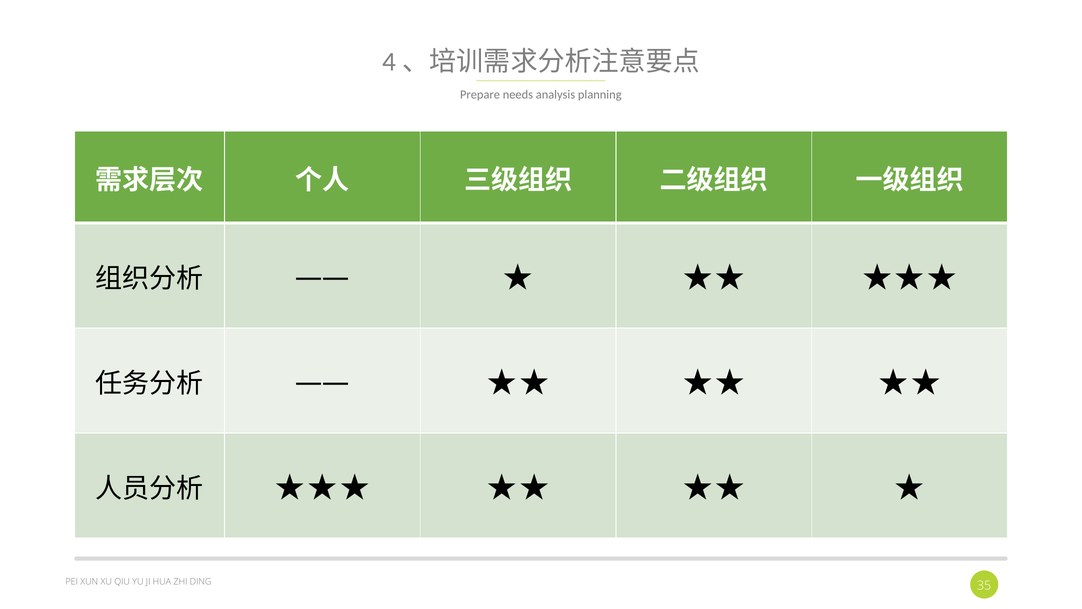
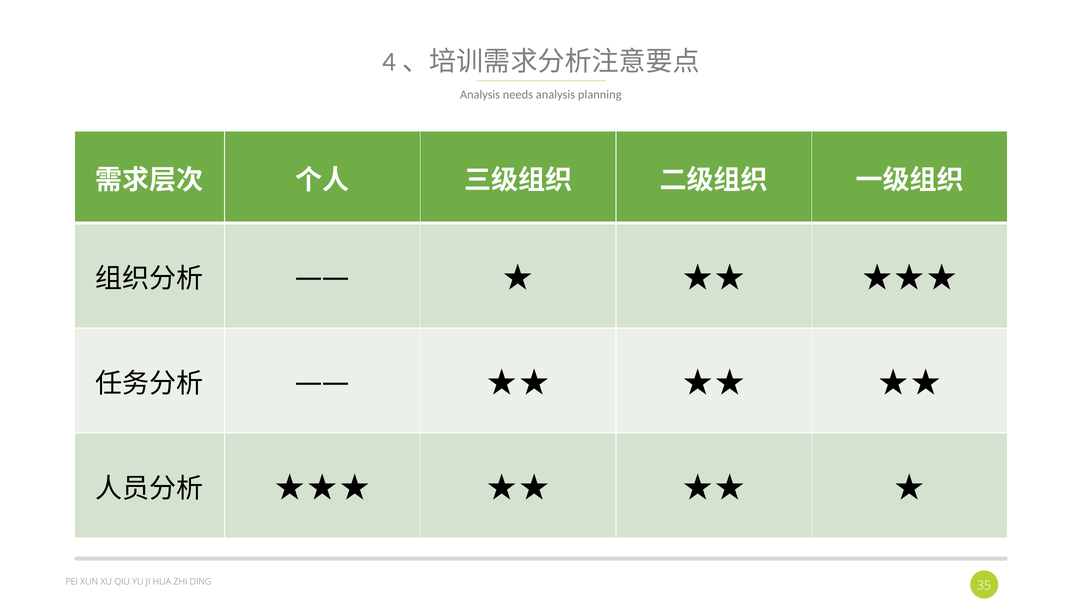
Prepare at (480, 94): Prepare -> Analysis
